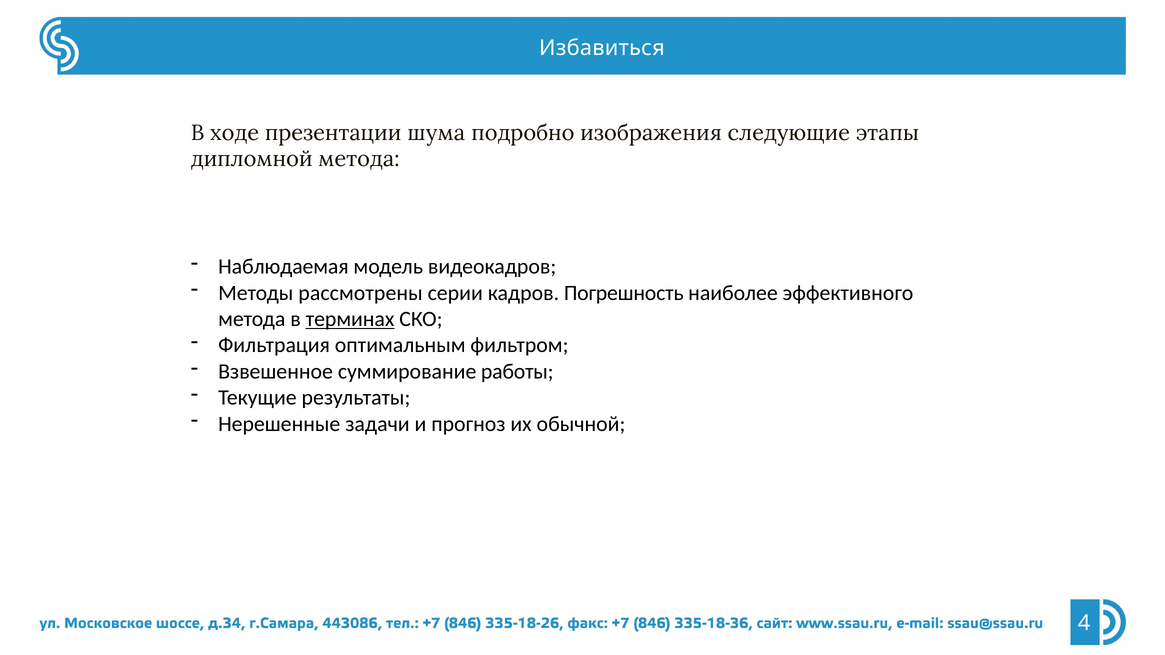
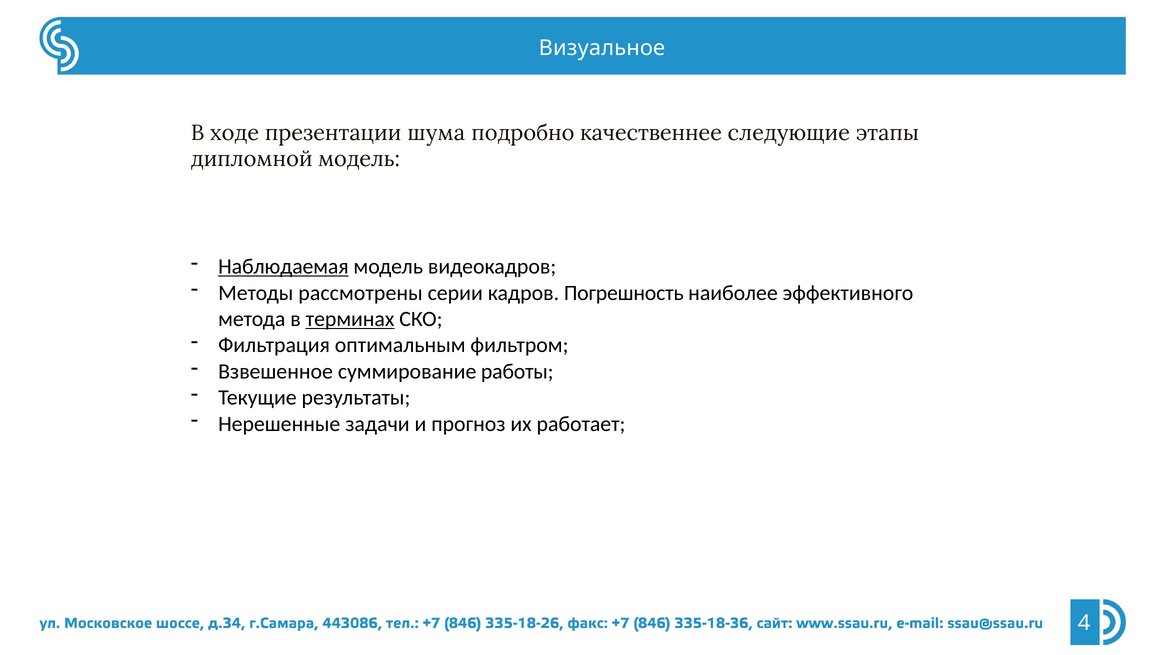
Избавиться: Избавиться -> Визуальное
изображения: изображения -> качественнее
дипломной метода: метода -> модель
Наблюдаемая underline: none -> present
обычной: обычной -> работает
